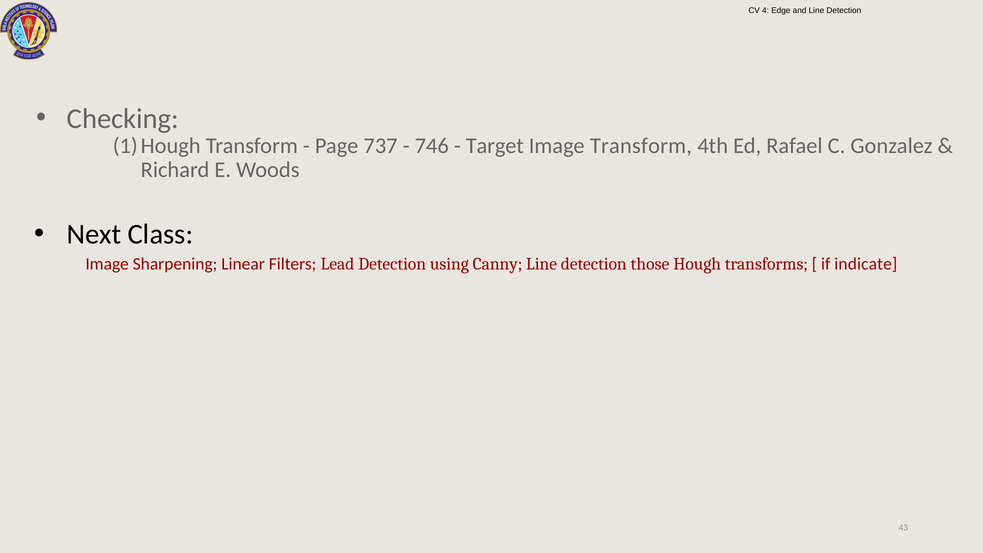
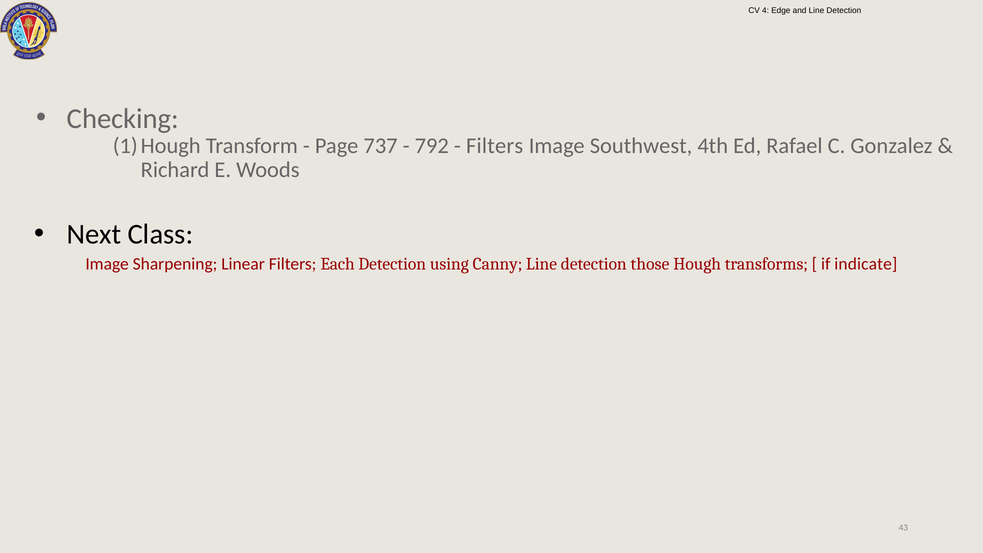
746: 746 -> 792
Target at (495, 146): Target -> Filters
Image Transform: Transform -> Southwest
Lead: Lead -> Each
